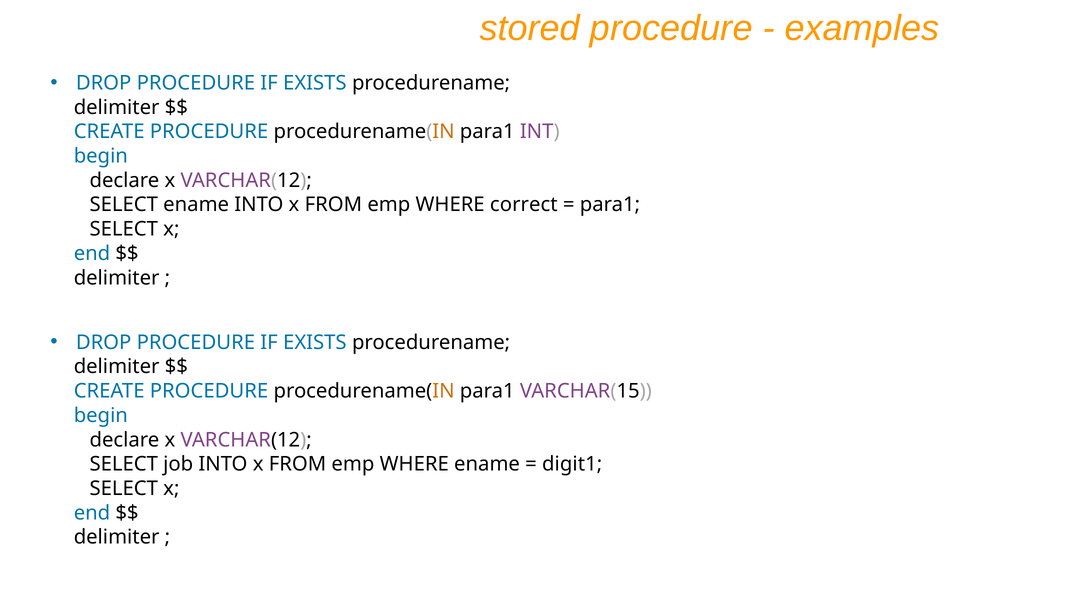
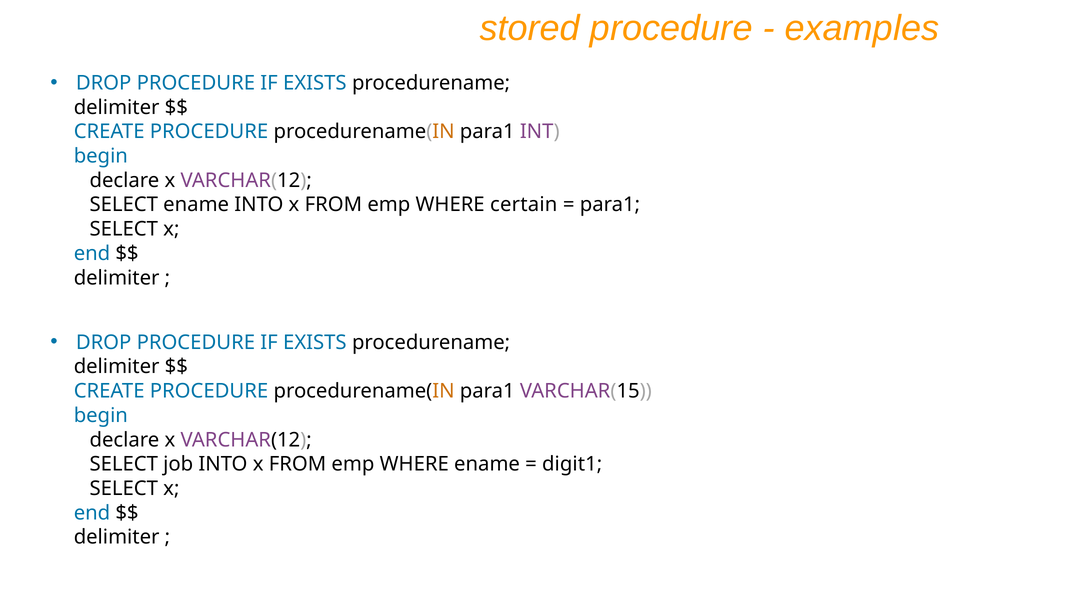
correct: correct -> certain
